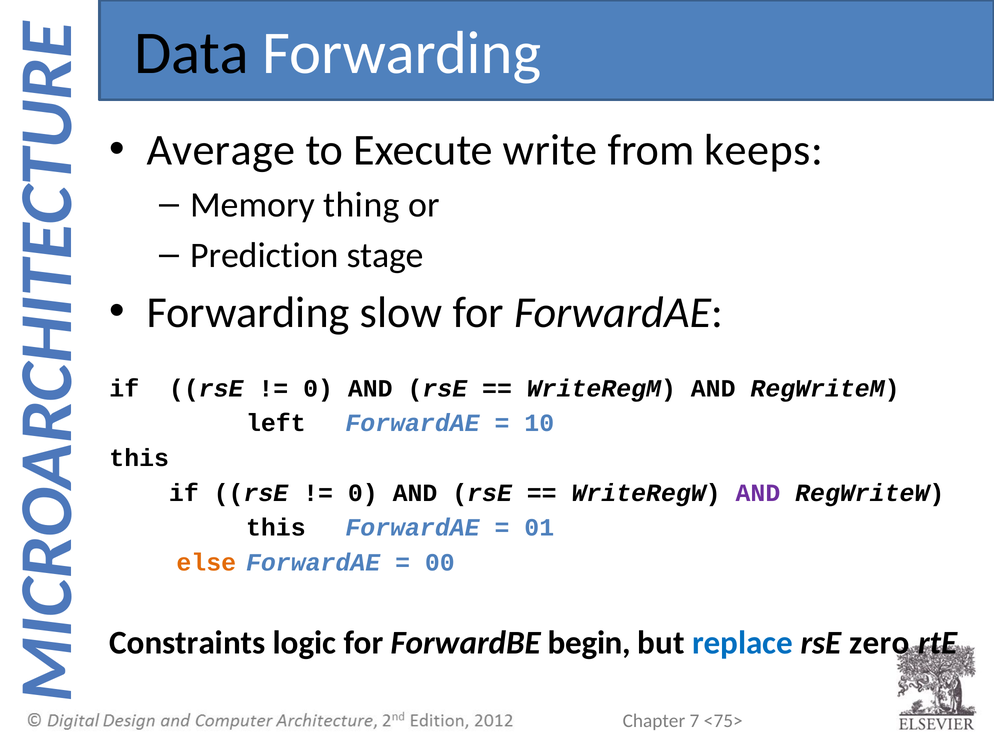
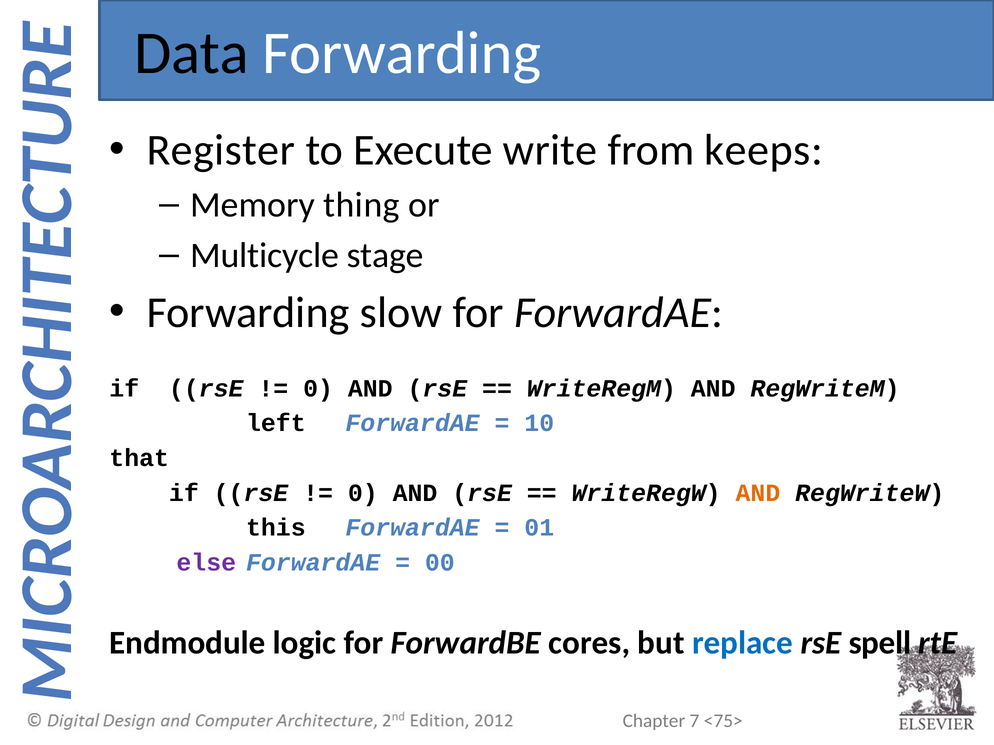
Average: Average -> Register
Prediction: Prediction -> Multicycle
this at (139, 458): this -> that
AND at (758, 493) colour: purple -> orange
else colour: orange -> purple
Constraints: Constraints -> Endmodule
begin: begin -> cores
zero: zero -> spell
